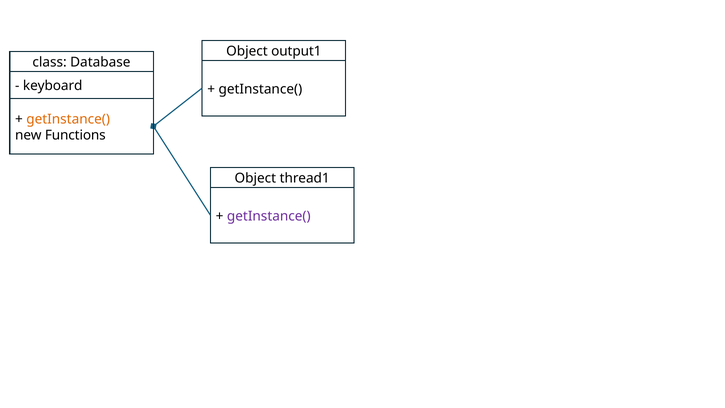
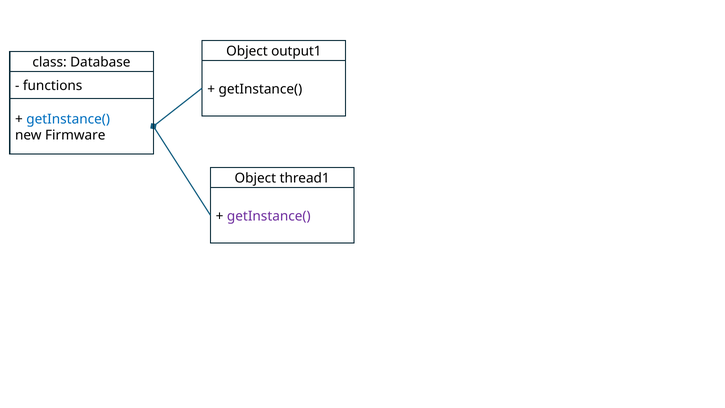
keyboard: keyboard -> functions
getInstance( at (68, 119) colour: orange -> blue
Functions: Functions -> Firmware
